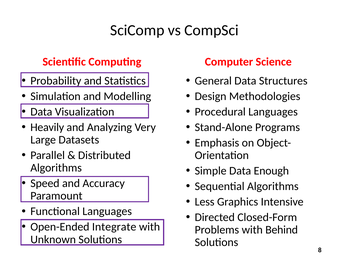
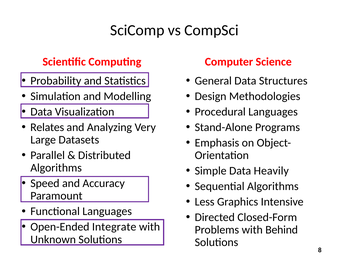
Heavily: Heavily -> Relates
Enough: Enough -> Heavily
